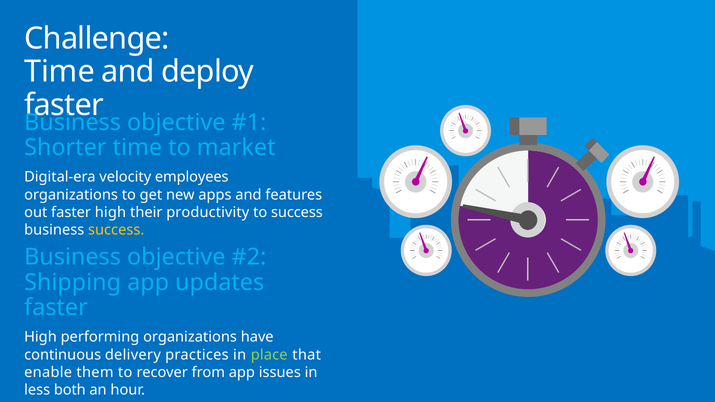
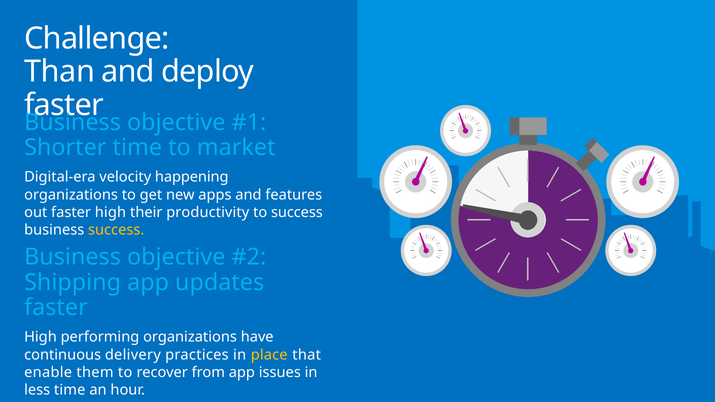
Time at (60, 72): Time -> Than
employees: employees -> happening
place colour: light green -> yellow
less both: both -> time
